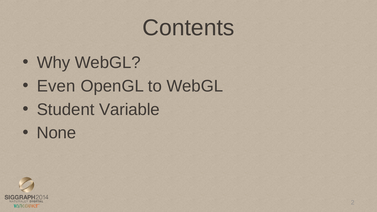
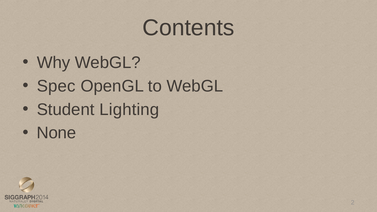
Even: Even -> Spec
Variable: Variable -> Lighting
